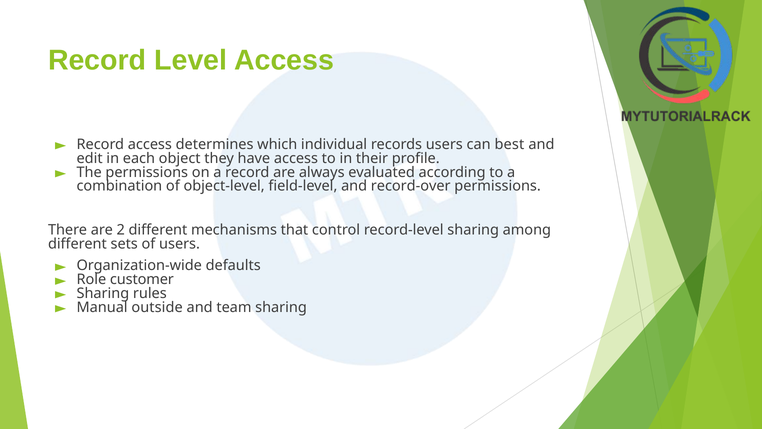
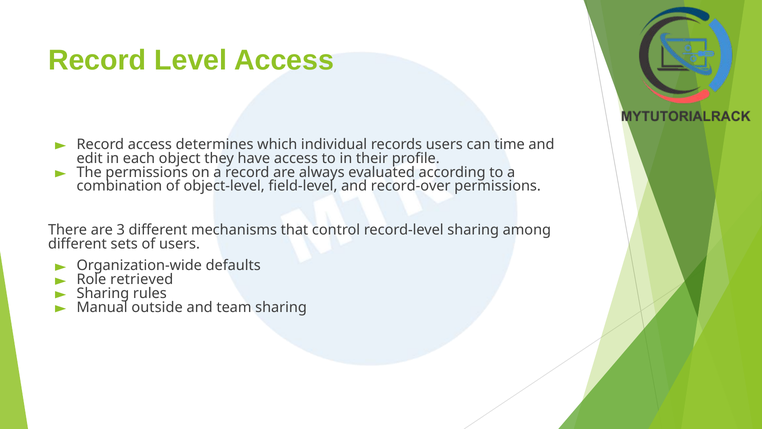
best: best -> time
2: 2 -> 3
customer: customer -> retrieved
